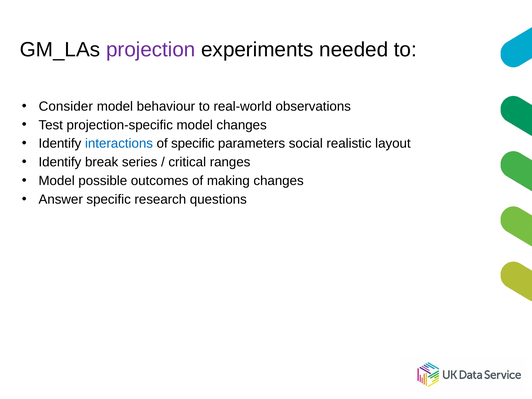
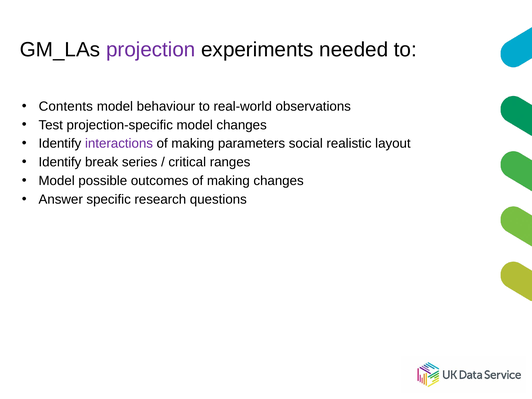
Consider: Consider -> Contents
interactions colour: blue -> purple
specific at (193, 144): specific -> making
